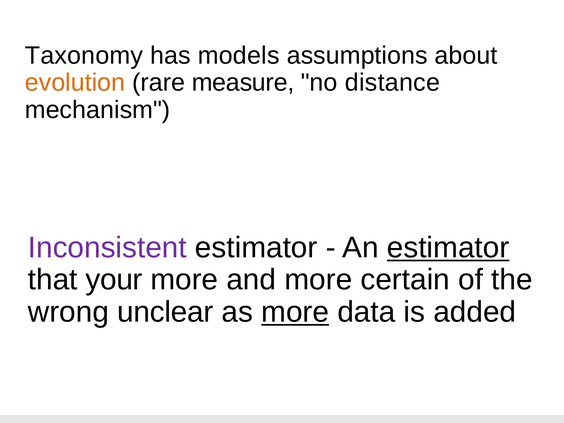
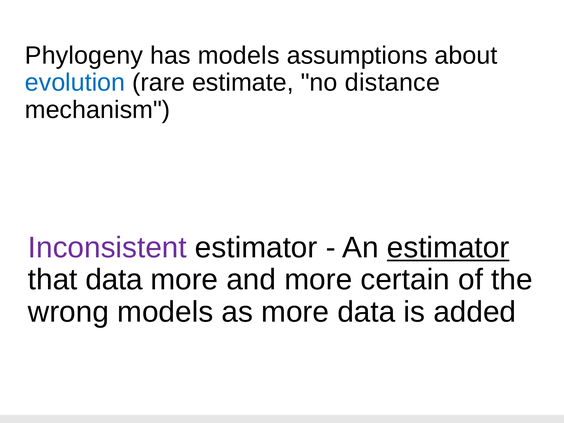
Taxonomy: Taxonomy -> Phylogeny
evolution colour: orange -> blue
measure: measure -> estimate
that your: your -> data
wrong unclear: unclear -> models
more at (295, 312) underline: present -> none
